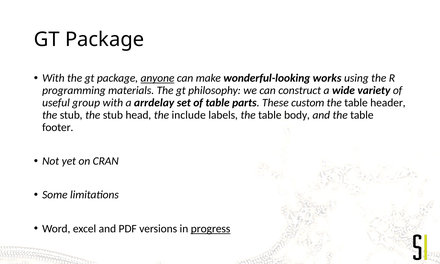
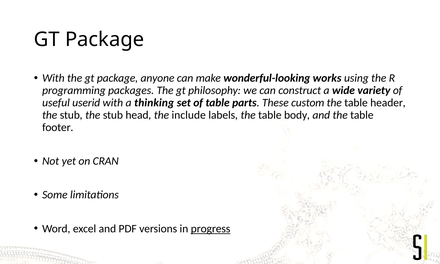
anyone underline: present -> none
materials: materials -> packages
group: group -> userid
arrdelay: arrdelay -> thinking
